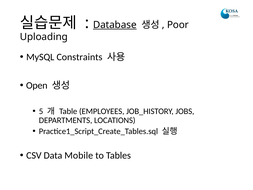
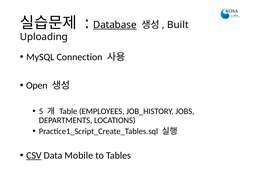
Poor: Poor -> Built
Constraints: Constraints -> Connection
CSV underline: none -> present
